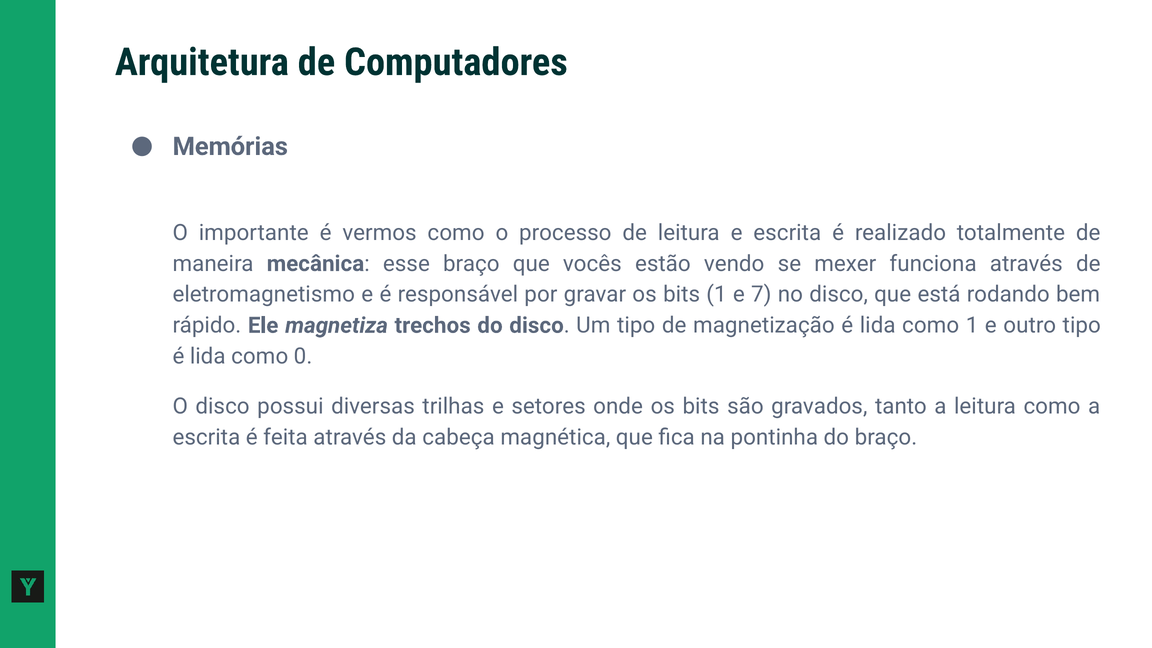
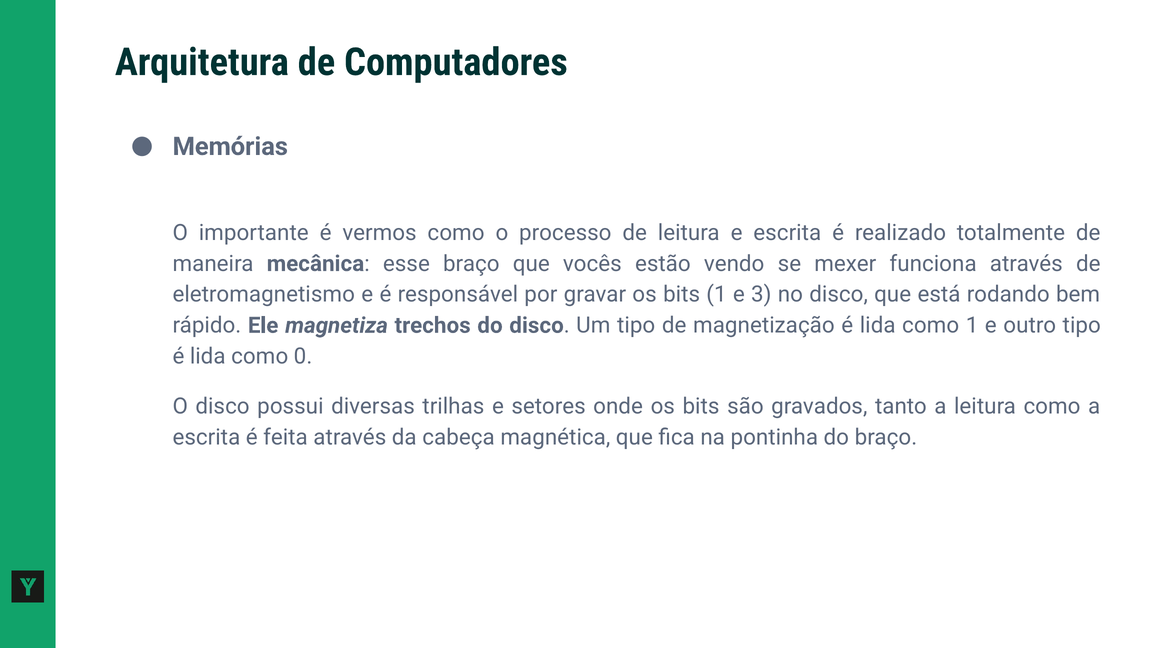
7: 7 -> 3
